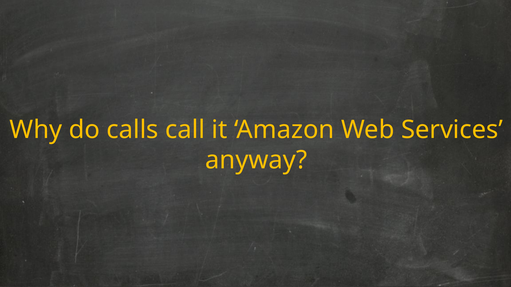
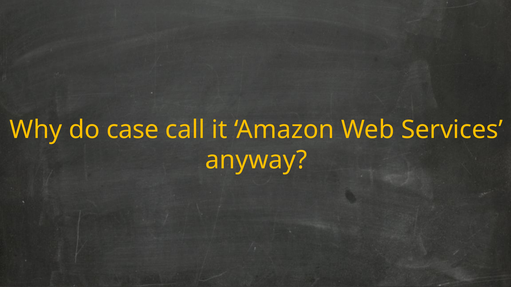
calls: calls -> case
